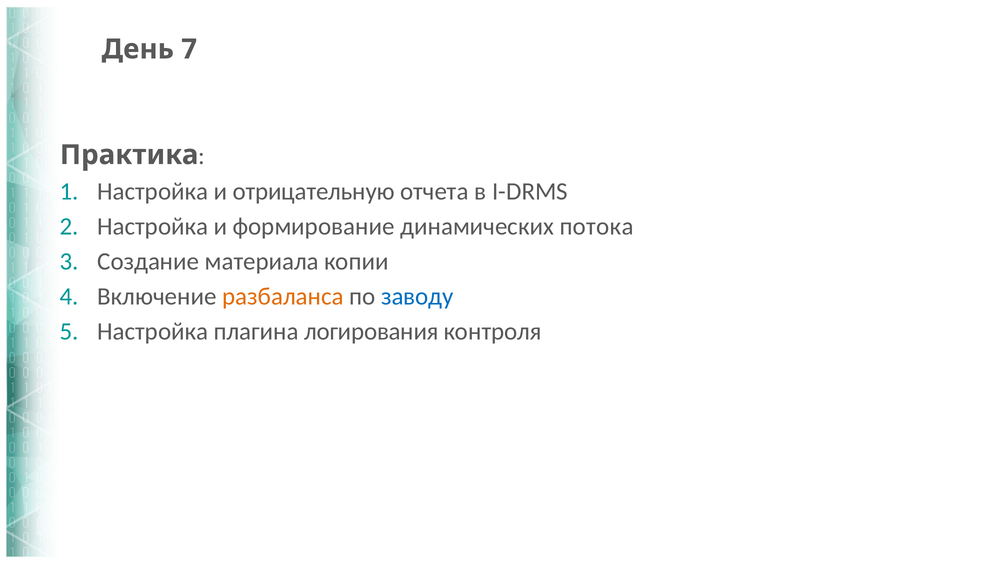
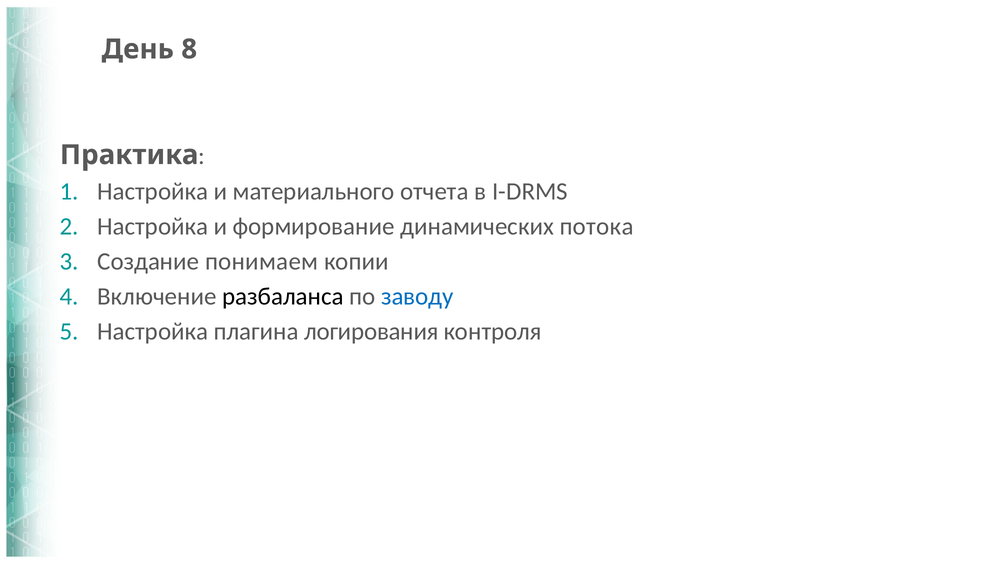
7: 7 -> 8
отрицательную: отрицательную -> материального
материала: материала -> понимаем
разбаланса colour: orange -> black
